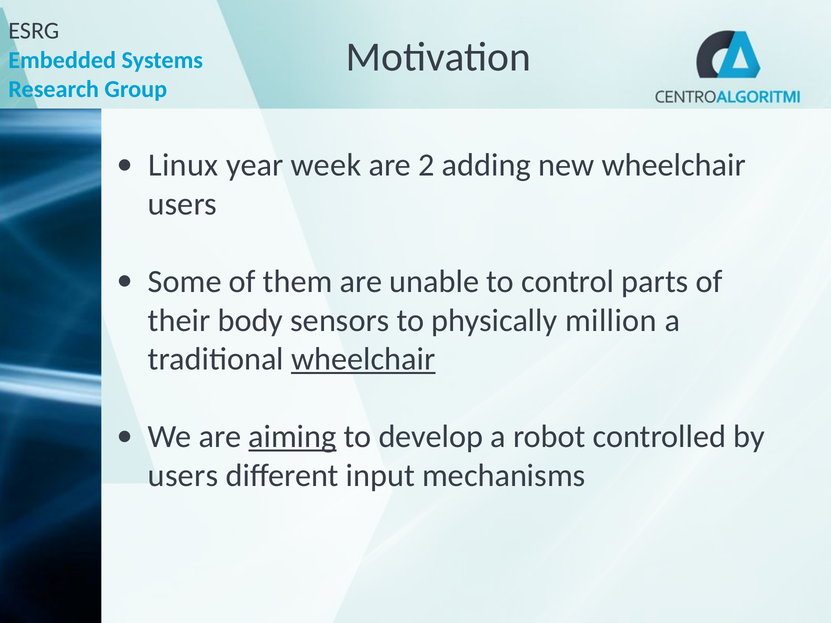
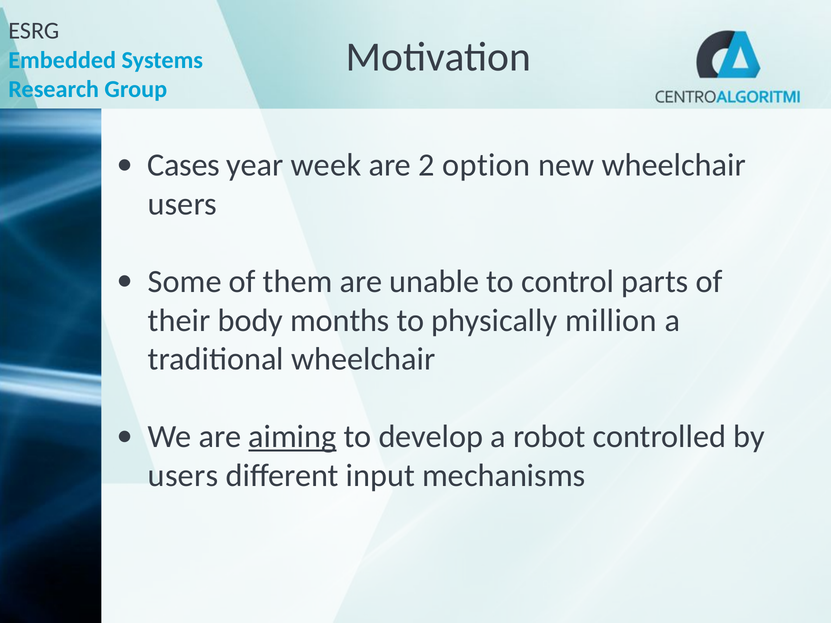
Linux: Linux -> Cases
adding: adding -> option
sensors: sensors -> months
wheelchair at (363, 359) underline: present -> none
